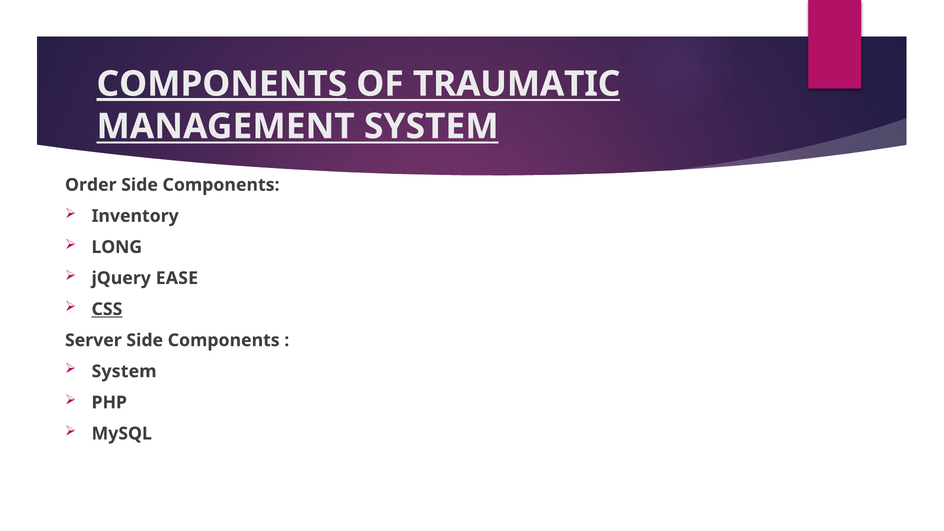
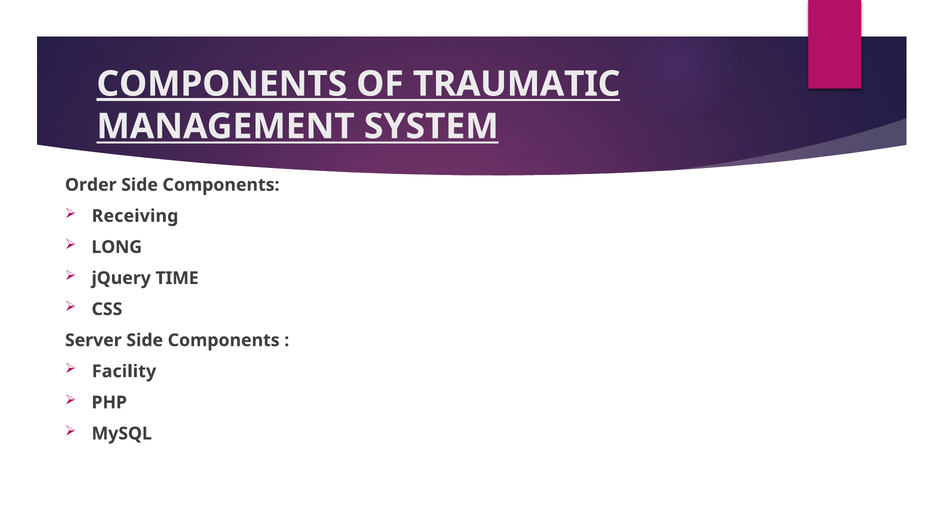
Inventory: Inventory -> Receiving
EASE: EASE -> TIME
CSS underline: present -> none
System at (124, 371): System -> Facility
